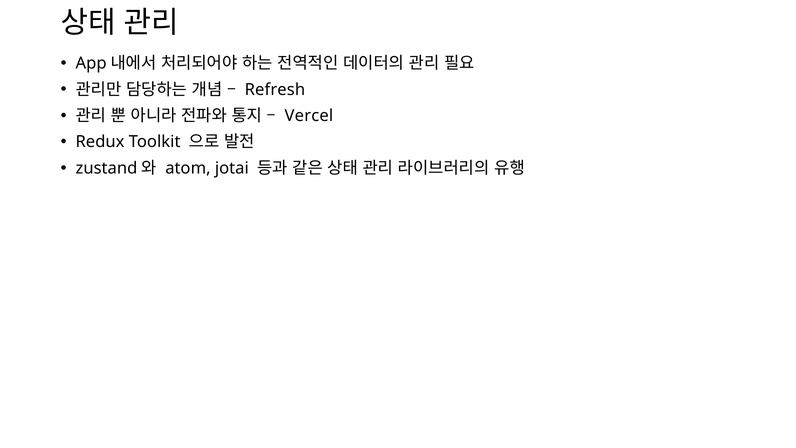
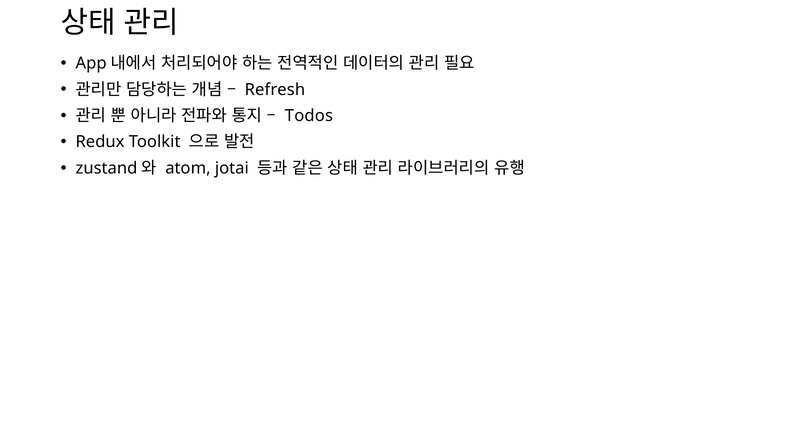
Vercel: Vercel -> Todos
